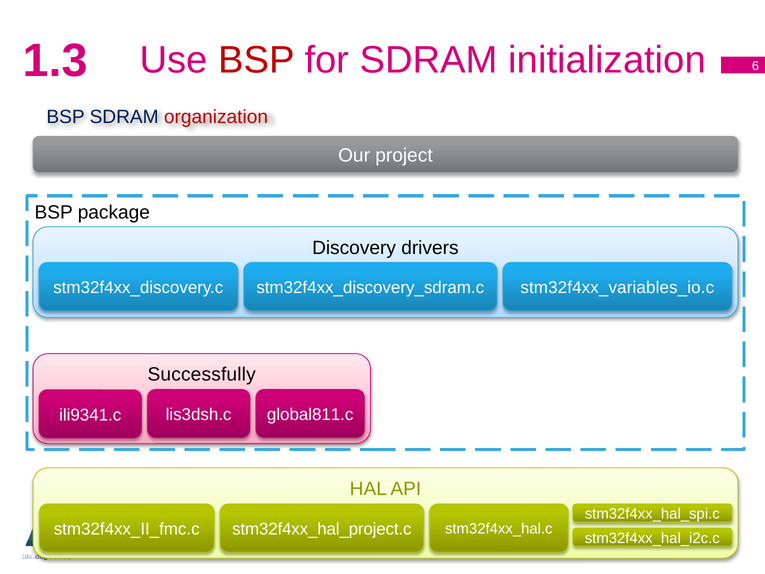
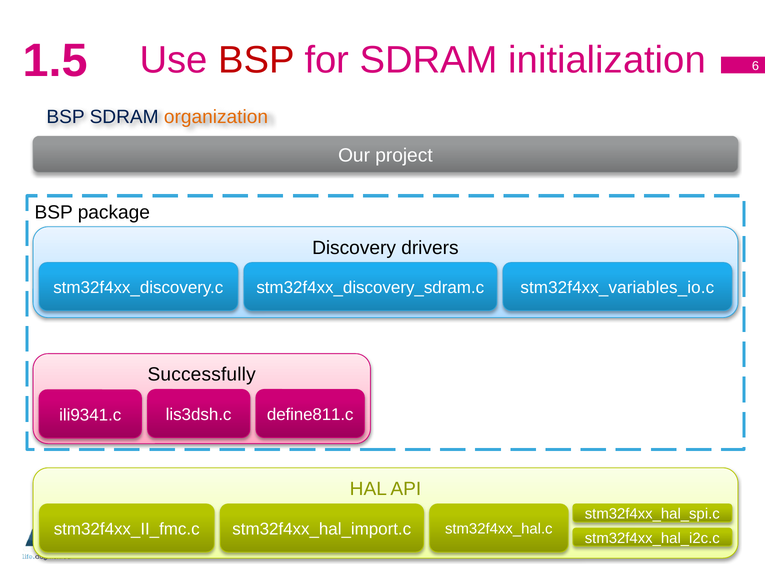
1.3: 1.3 -> 1.5
organization colour: red -> orange
global811.c: global811.c -> define811.c
stm32f4xx_hal_project.c: stm32f4xx_hal_project.c -> stm32f4xx_hal_import.c
